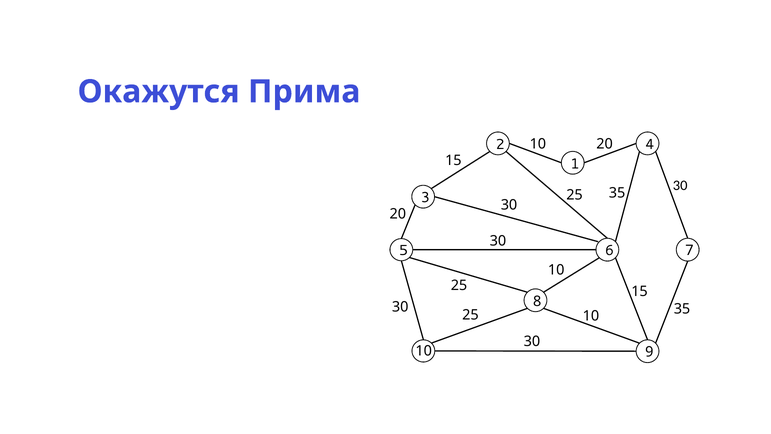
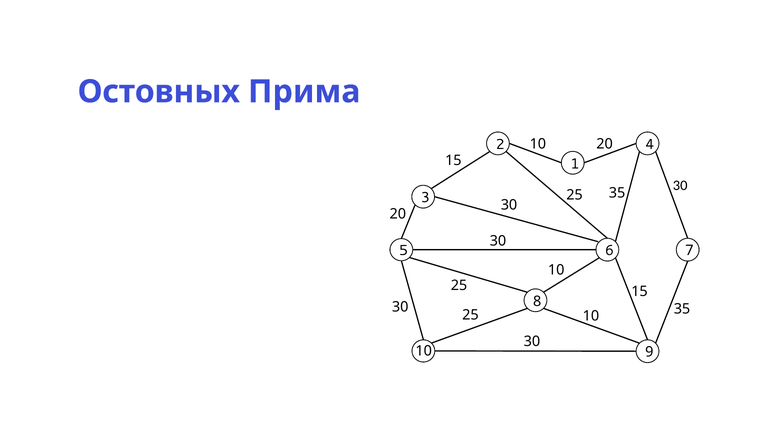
Окажутся: Окажутся -> Остовных
